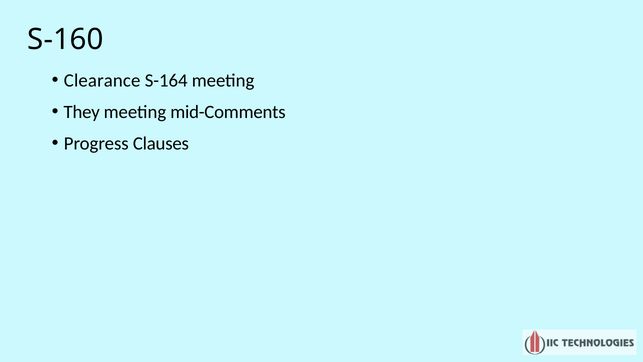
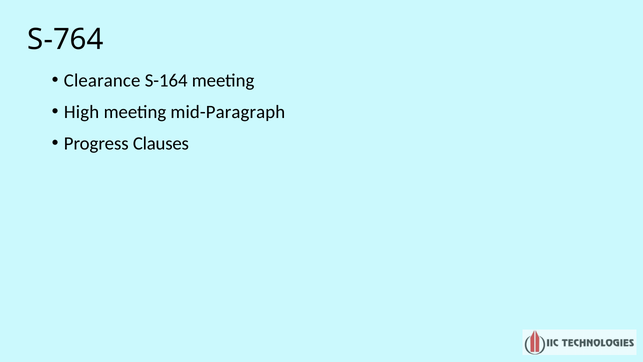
S-160: S-160 -> S-764
They: They -> High
mid-Comments: mid-Comments -> mid-Paragraph
